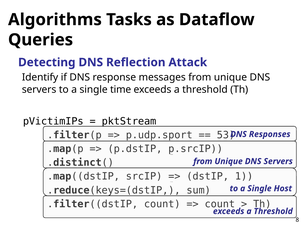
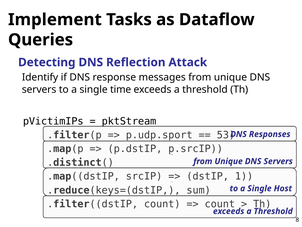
Algorithms: Algorithms -> Implement
